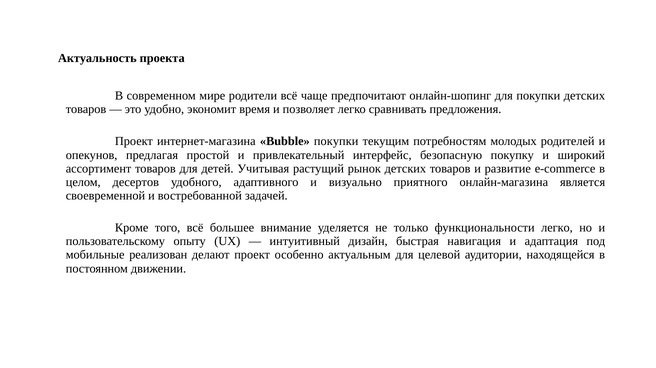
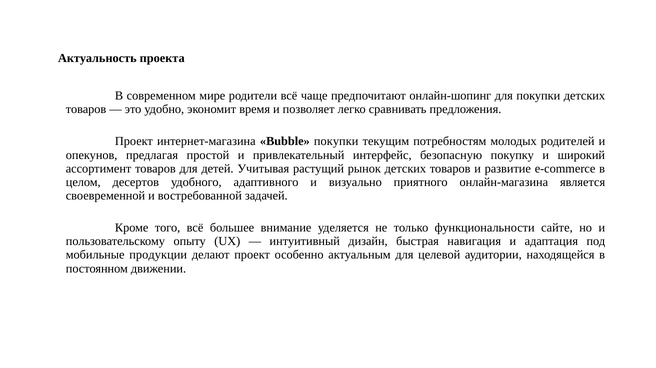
функциональности легко: легко -> сайте
реализован: реализован -> продукции
